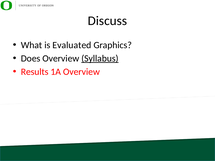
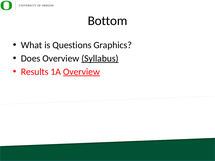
Discuss: Discuss -> Bottom
Evaluated: Evaluated -> Questions
Overview at (81, 72) underline: none -> present
